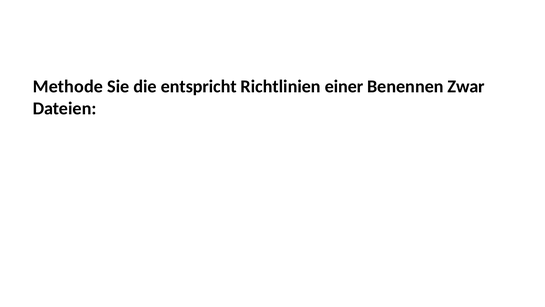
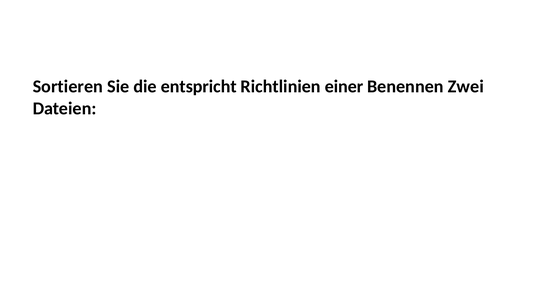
Methode: Methode -> Sortieren
Zwar: Zwar -> Zwei
